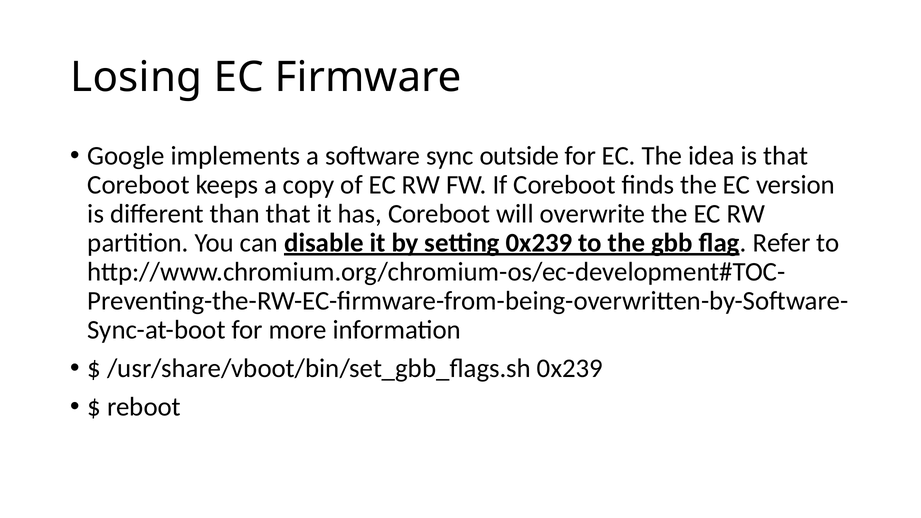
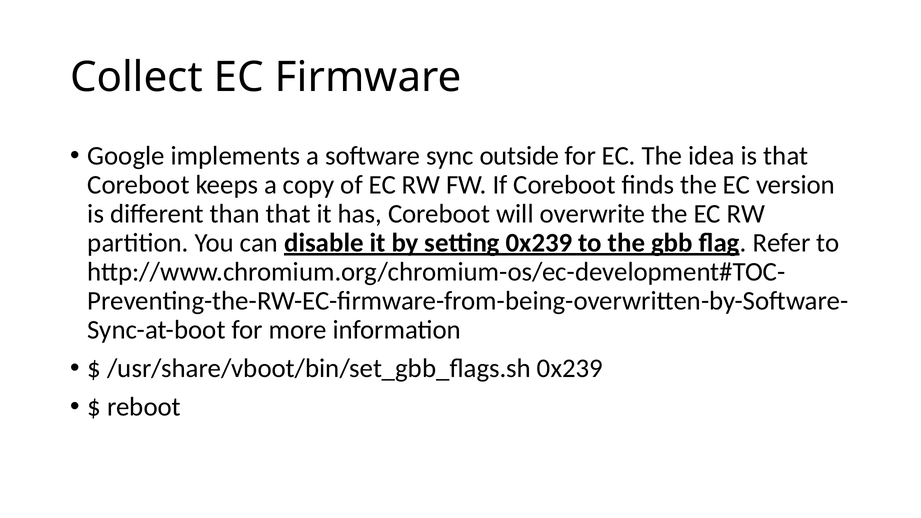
Losing: Losing -> Collect
